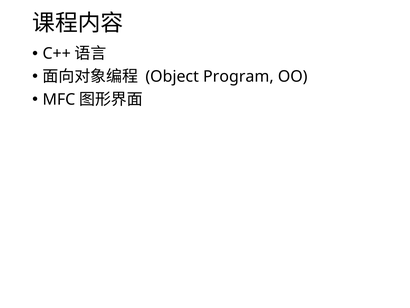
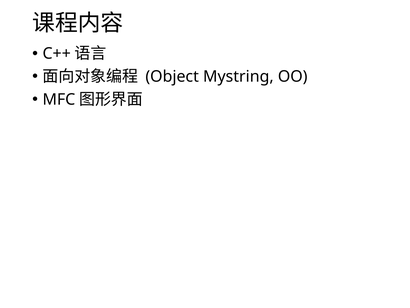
Program: Program -> Mystring
